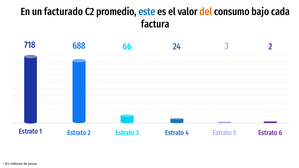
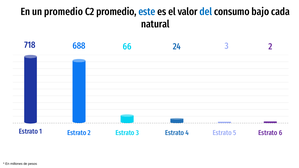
un facturado: facturado -> promedio
del colour: orange -> blue
factura: factura -> natural
